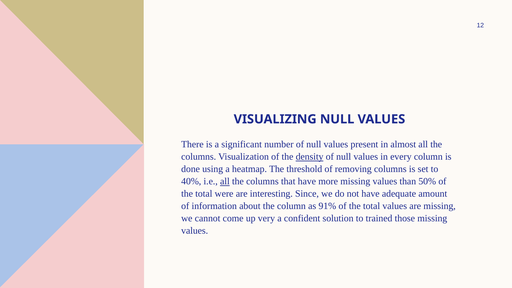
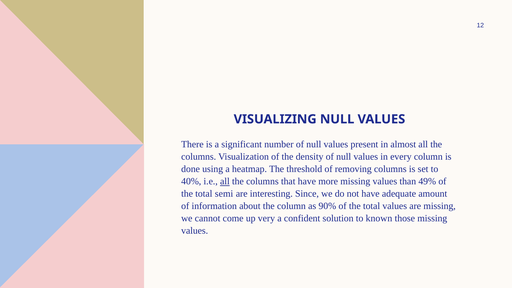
density underline: present -> none
50%: 50% -> 49%
were: were -> semi
91%: 91% -> 90%
trained: trained -> known
